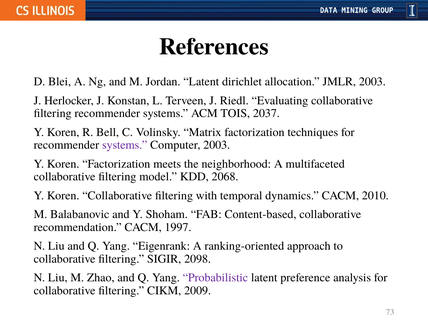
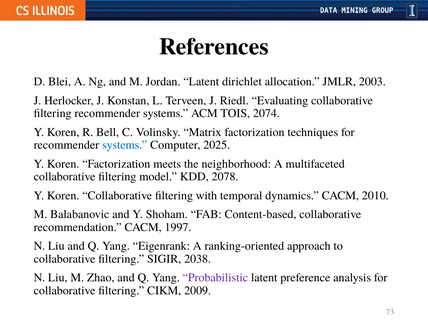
2037: 2037 -> 2074
systems at (125, 145) colour: purple -> blue
Computer 2003: 2003 -> 2025
2068: 2068 -> 2078
2098: 2098 -> 2038
